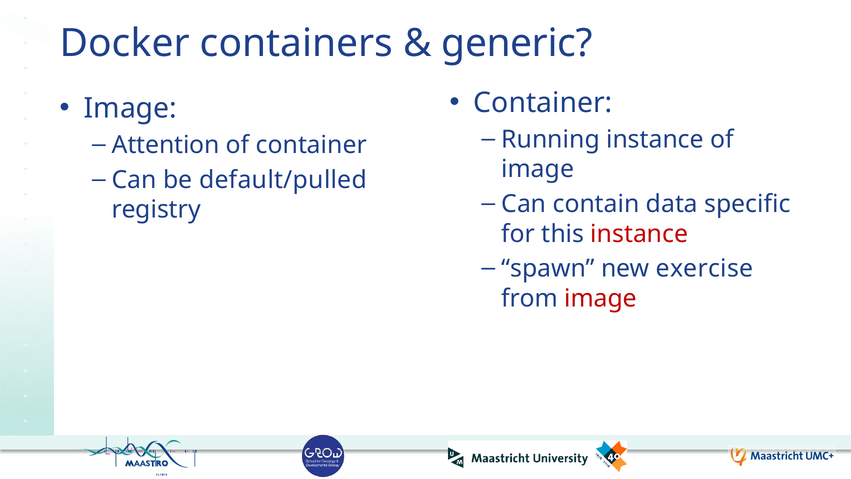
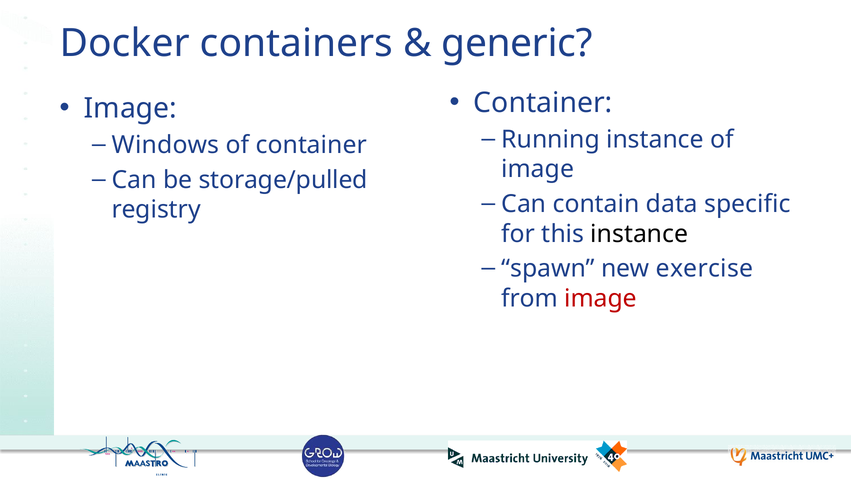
Attention: Attention -> Windows
default/pulled: default/pulled -> storage/pulled
instance at (639, 234) colour: red -> black
